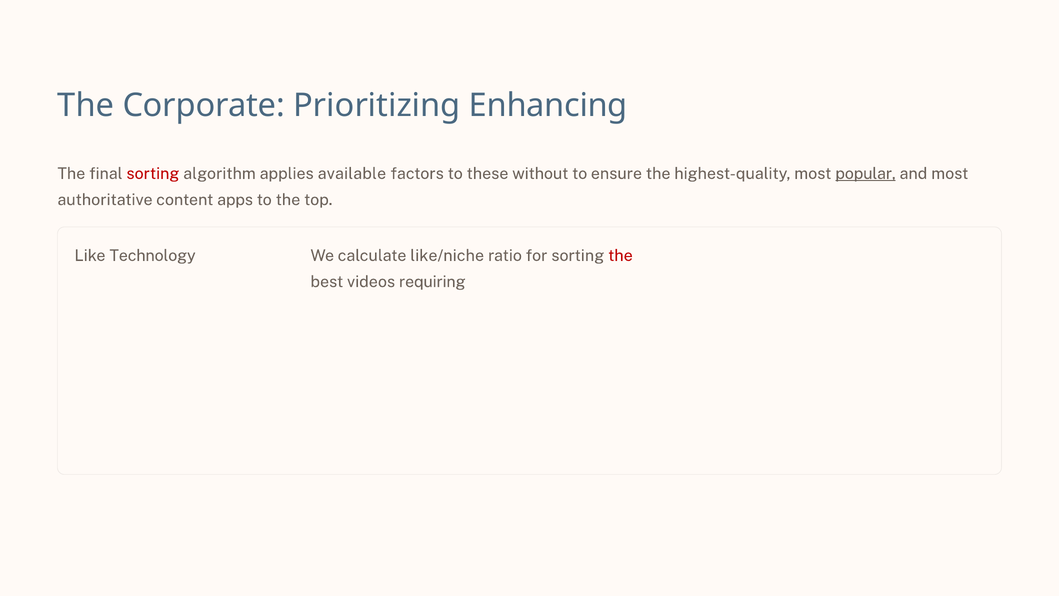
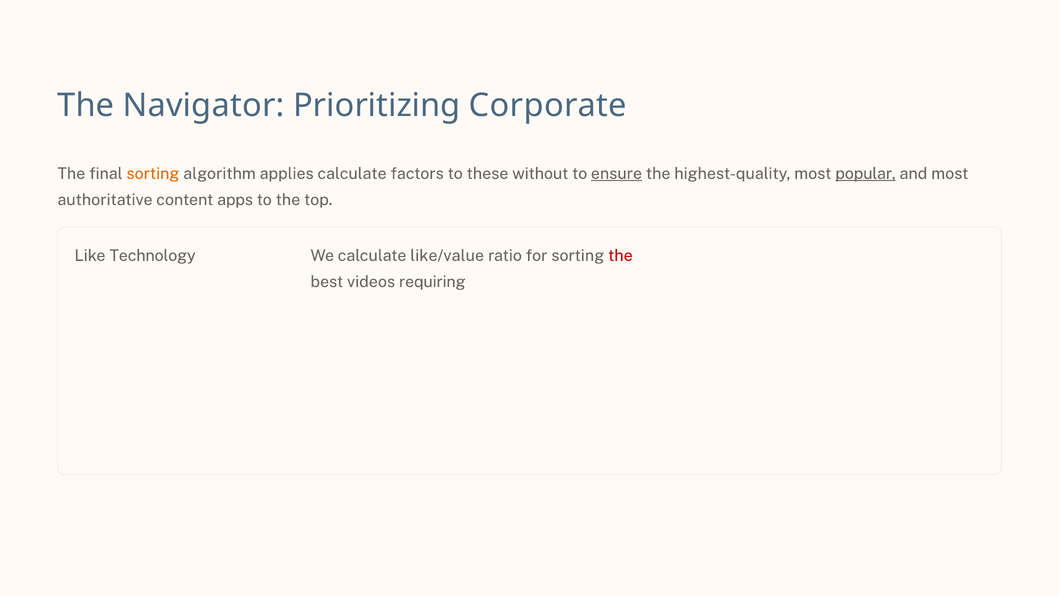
Corporate: Corporate -> Navigator
Enhancing: Enhancing -> Corporate
sorting at (153, 174) colour: red -> orange
applies available: available -> calculate
ensure underline: none -> present
like/niche: like/niche -> like/value
